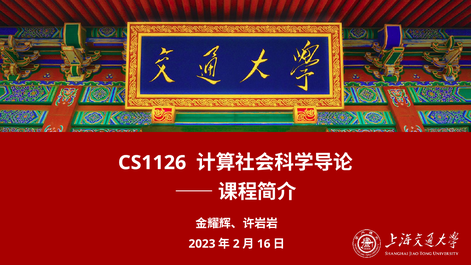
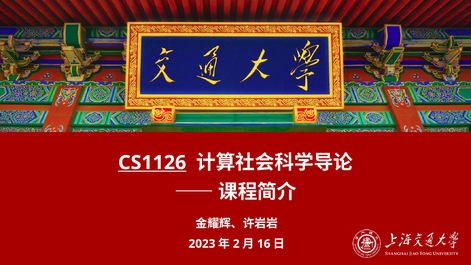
CS1126 underline: none -> present
